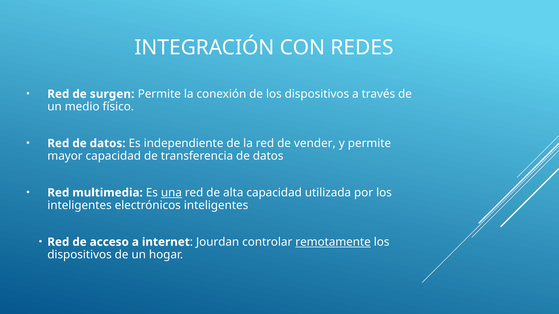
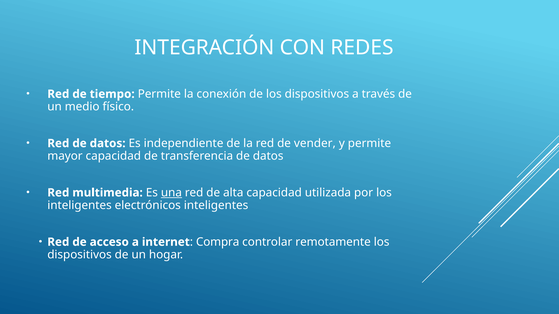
surgen: surgen -> tiempo
Jourdan: Jourdan -> Compra
remotamente underline: present -> none
